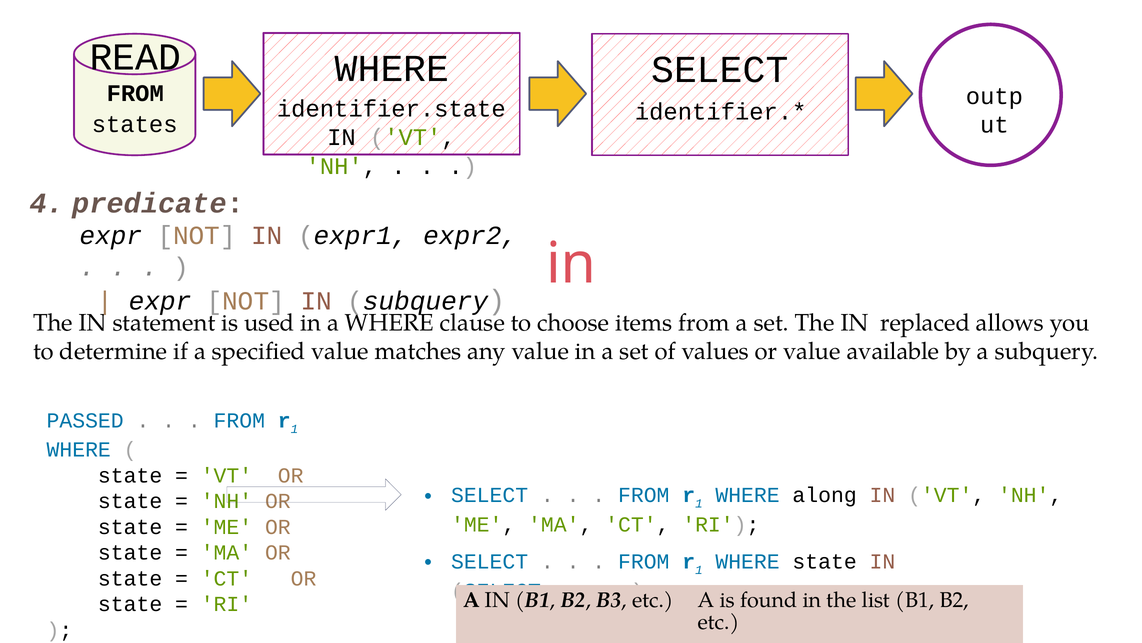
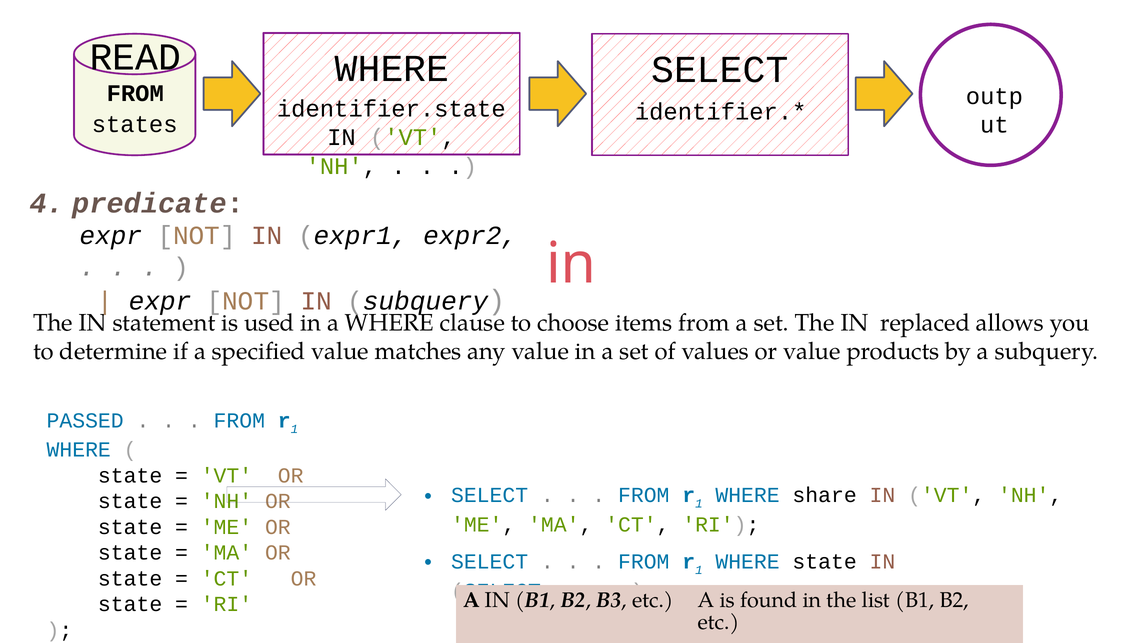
available: available -> products
along: along -> share
